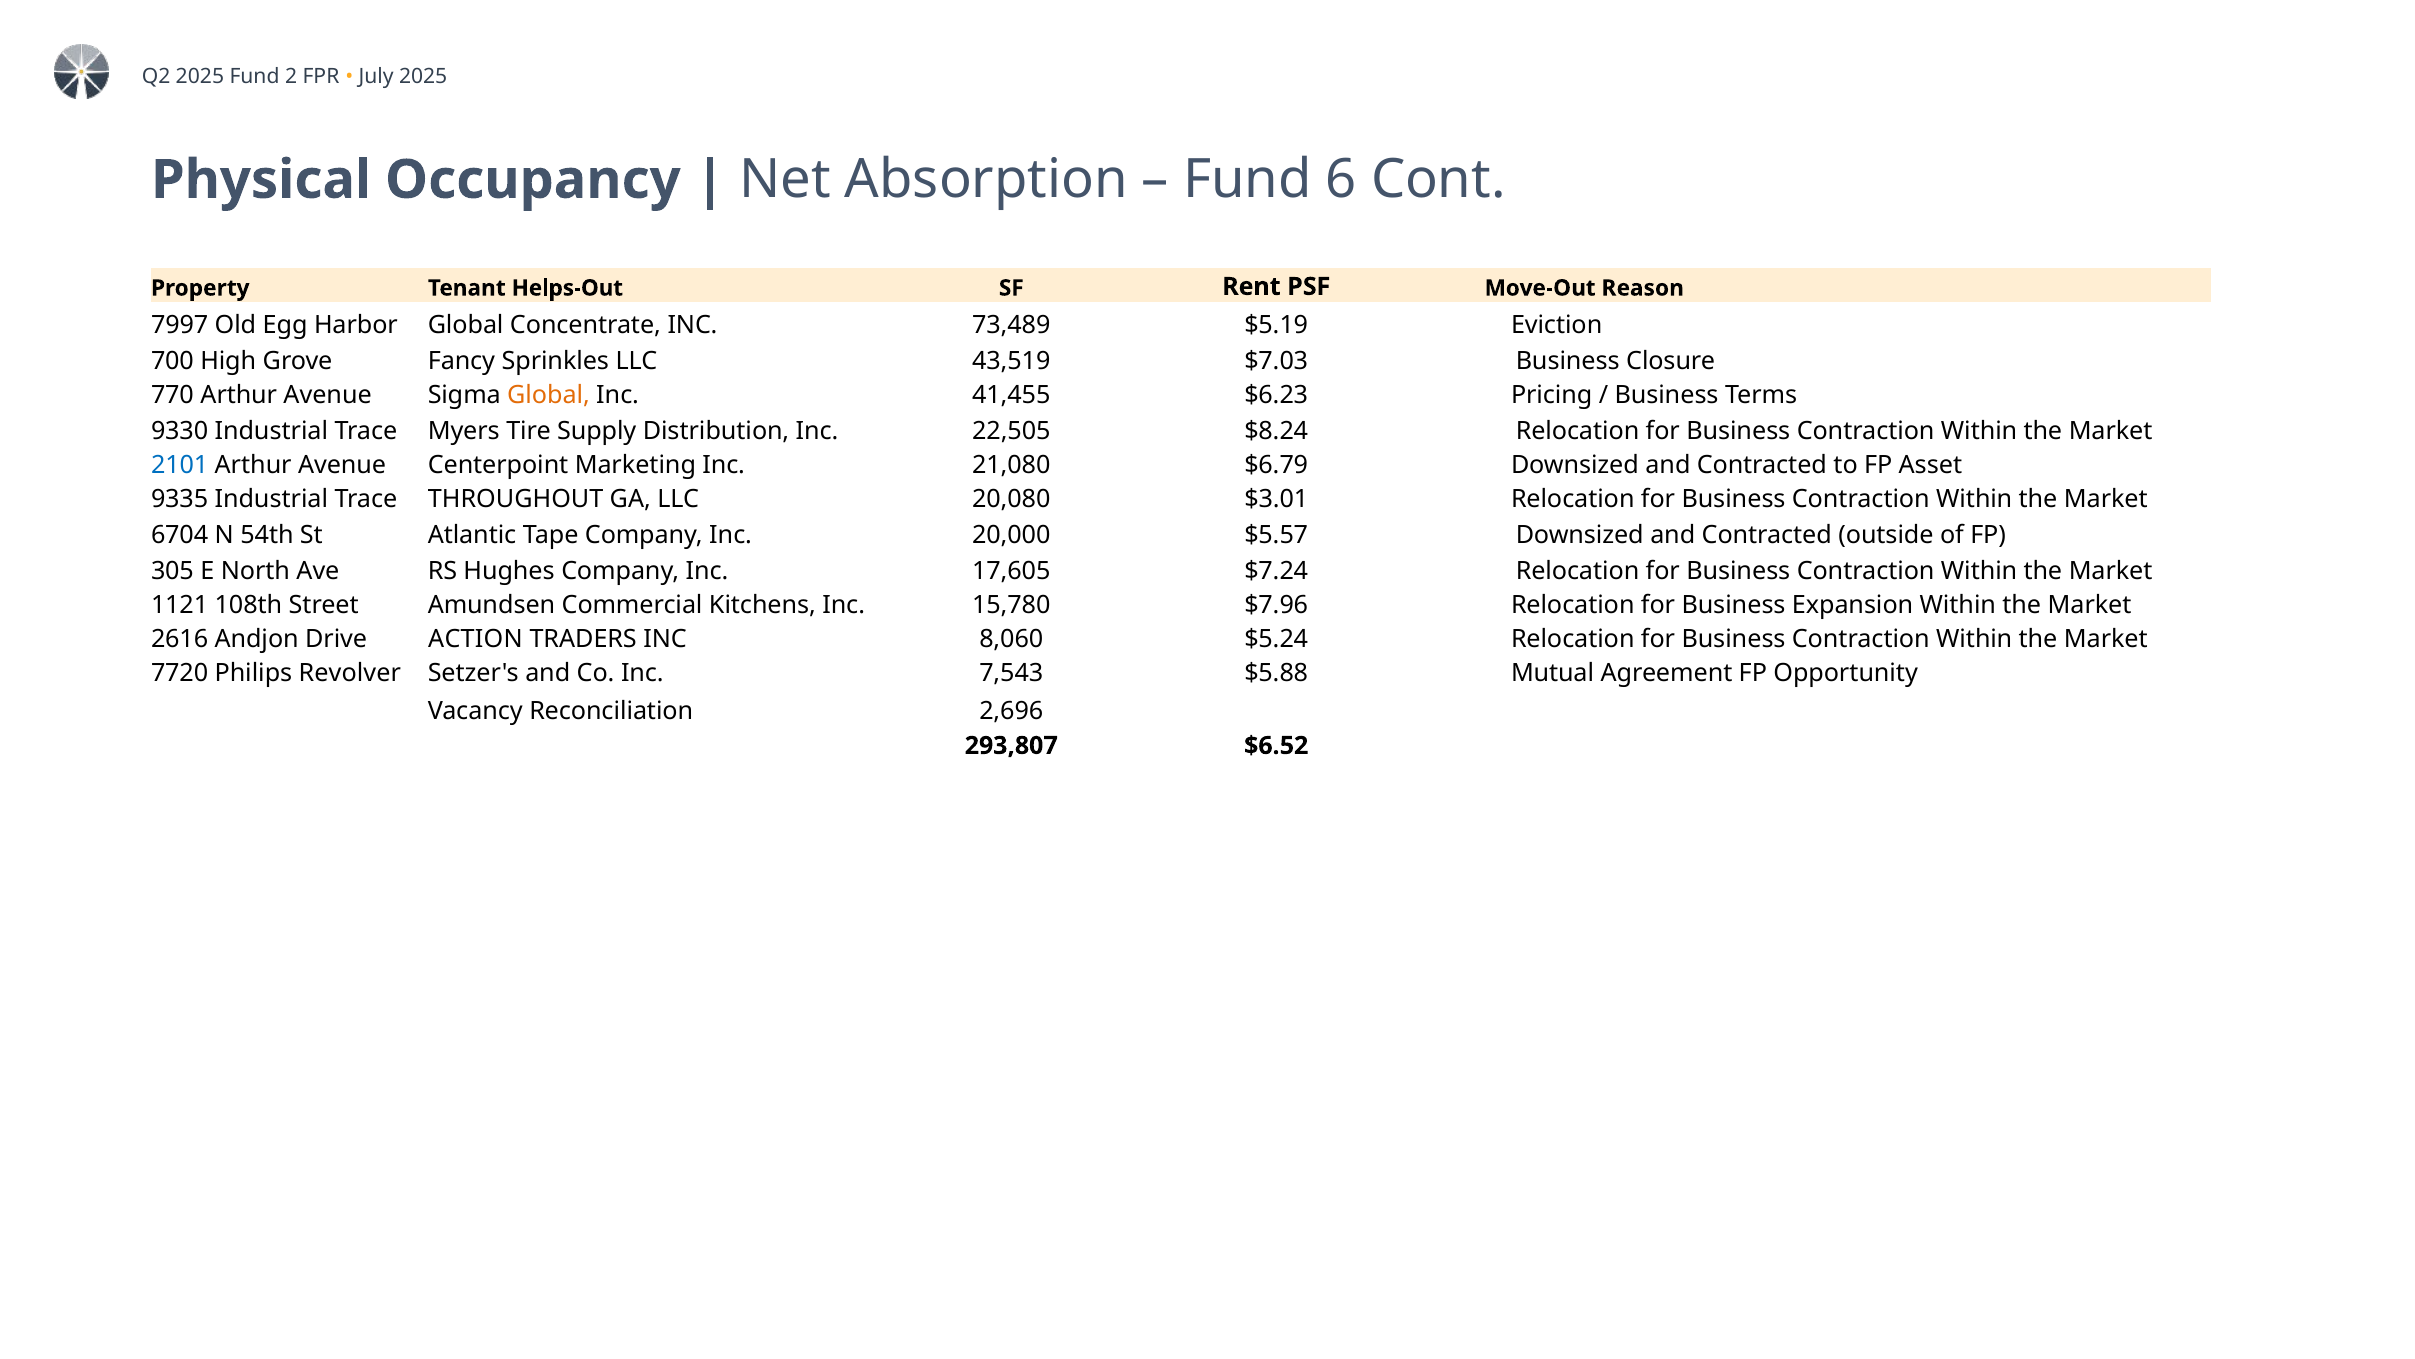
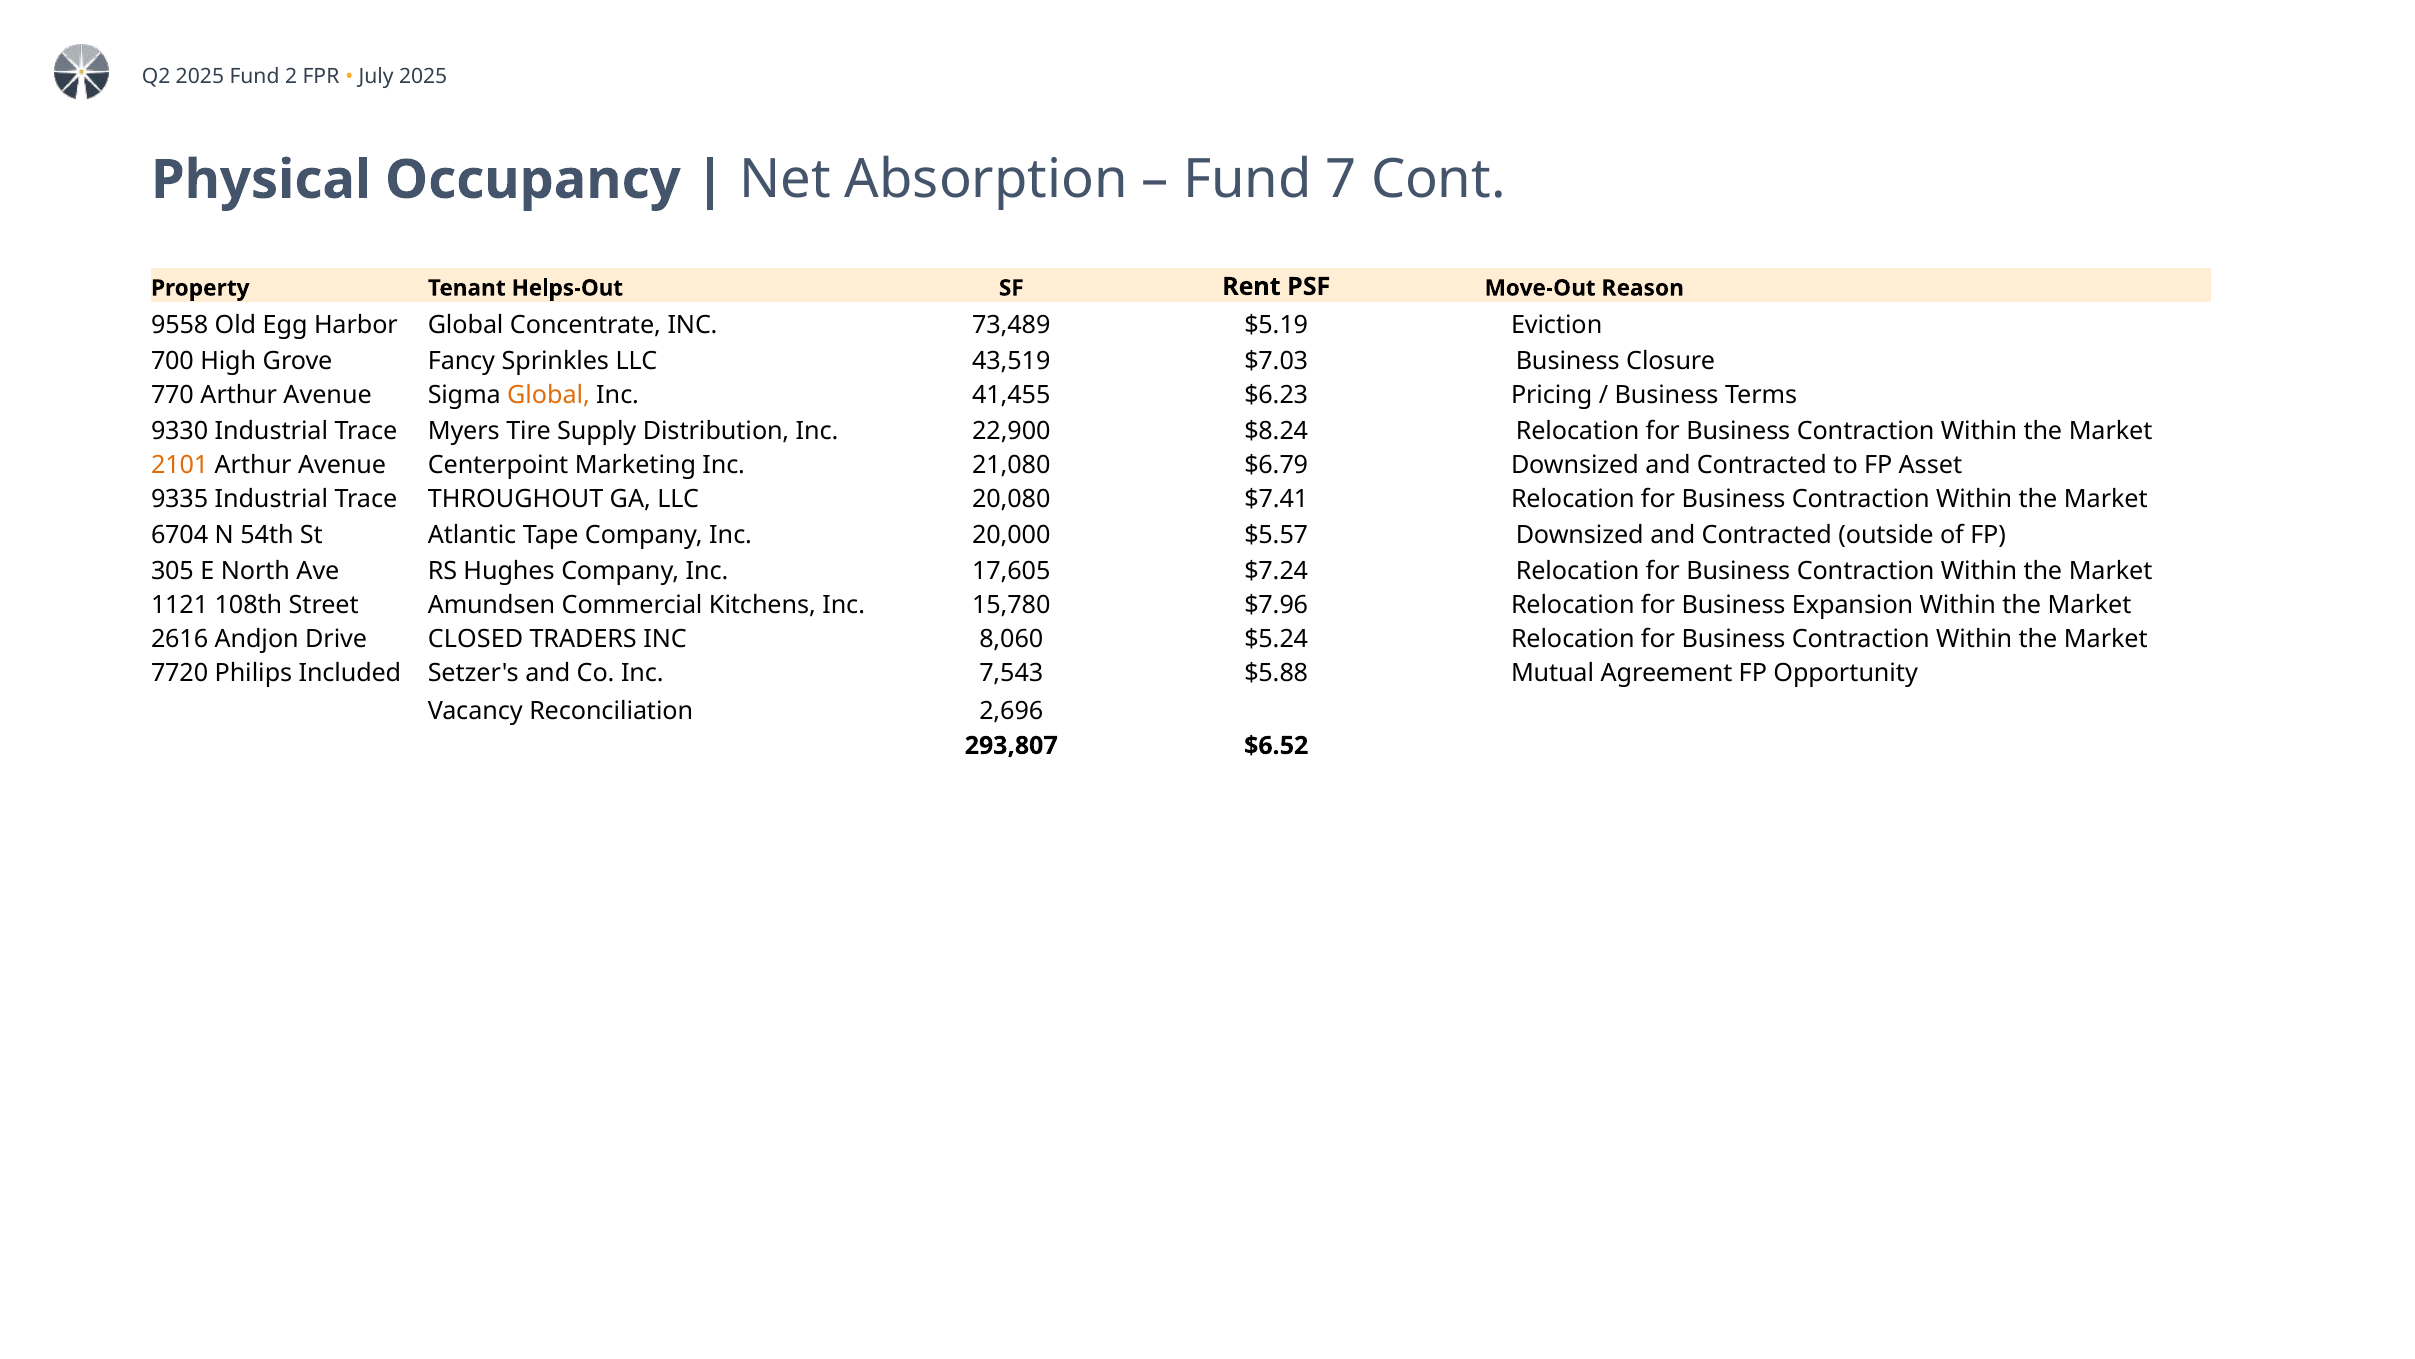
6: 6 -> 7
7997: 7997 -> 9558
22,505: 22,505 -> 22,900
2101 colour: blue -> orange
$3.01: $3.01 -> $7.41
ACTION: ACTION -> CLOSED
Revolver: Revolver -> Included
